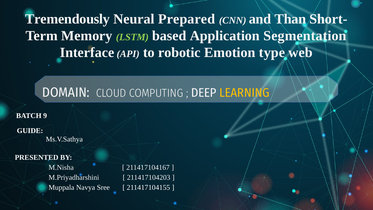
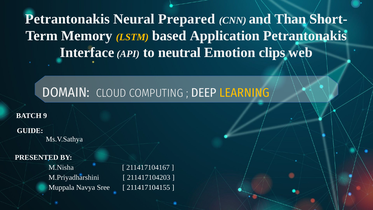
Tremendously at (68, 19): Tremendously -> Petrantonakis
LSTM colour: light green -> yellow
Application Segmentation: Segmentation -> Petrantonakis
robotic: robotic -> neutral
type: type -> clips
